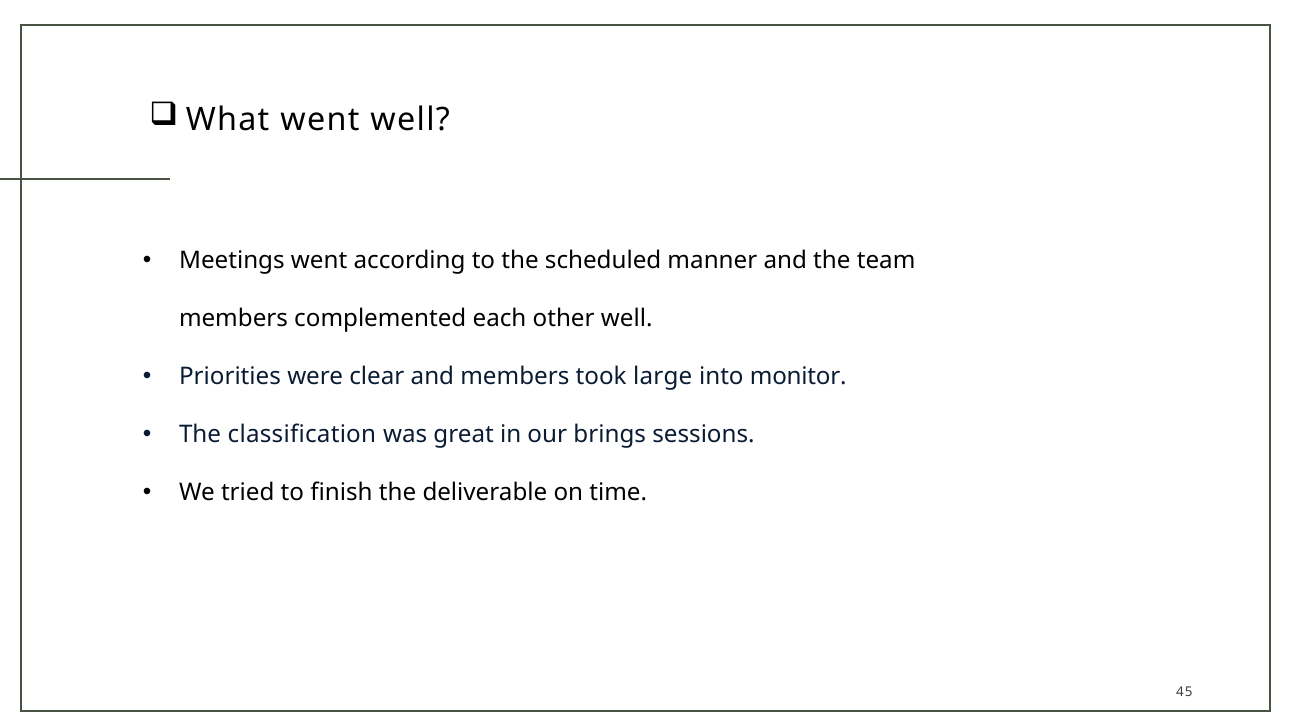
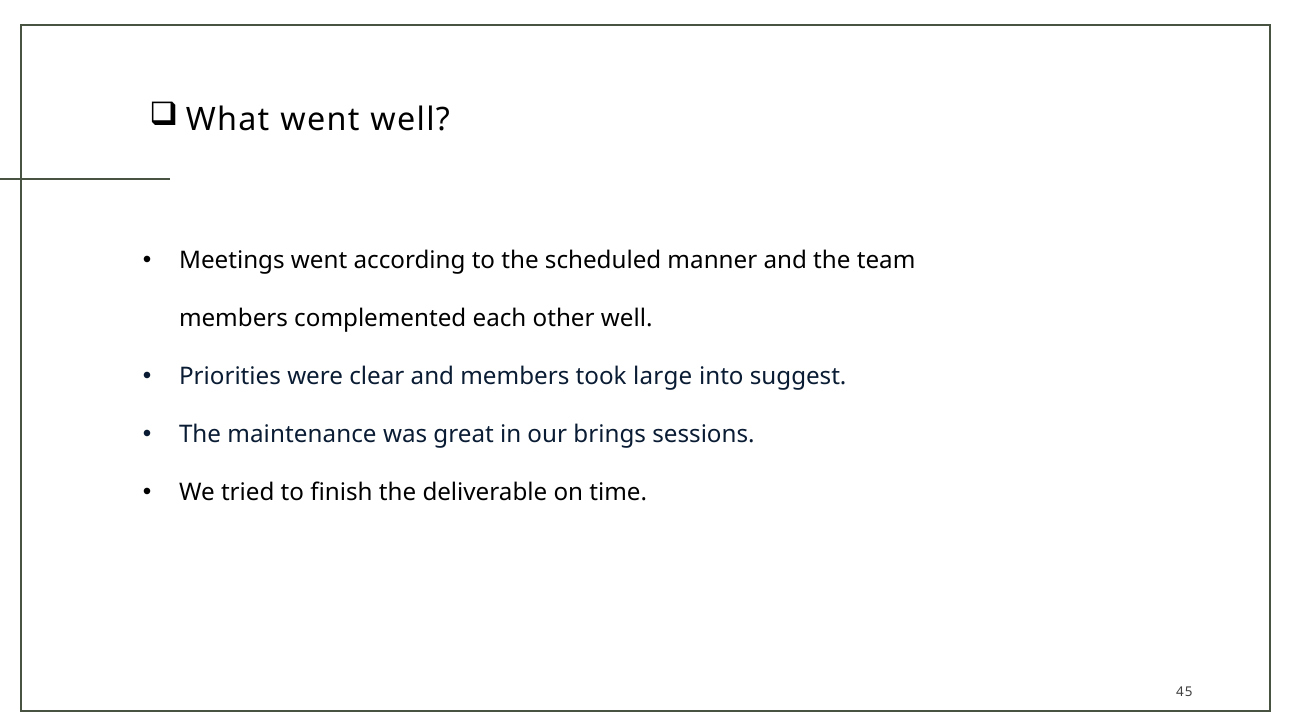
monitor: monitor -> suggest
classification: classification -> maintenance
